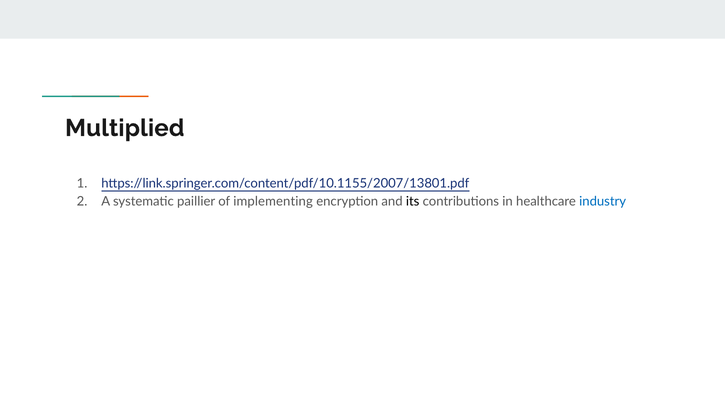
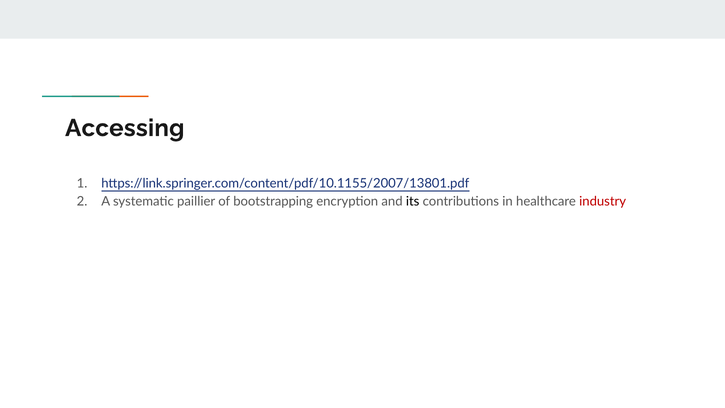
Multiplied: Multiplied -> Accessing
implementing: implementing -> bootstrapping
industry colour: blue -> red
